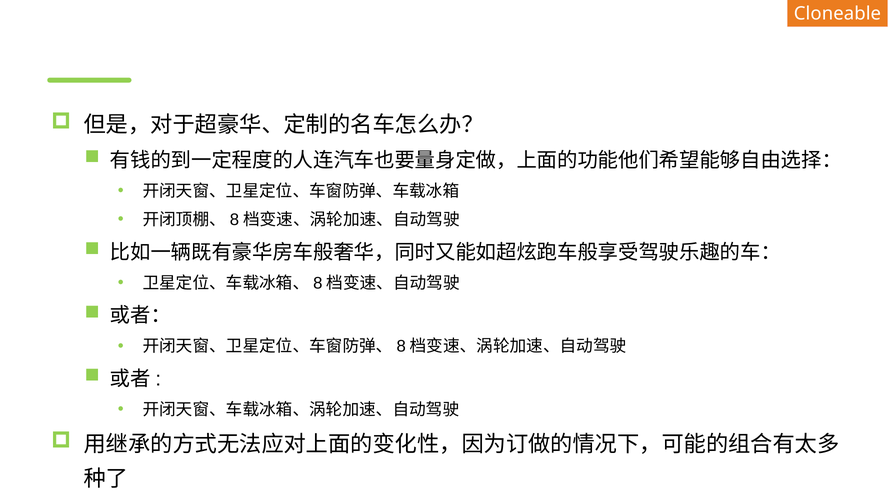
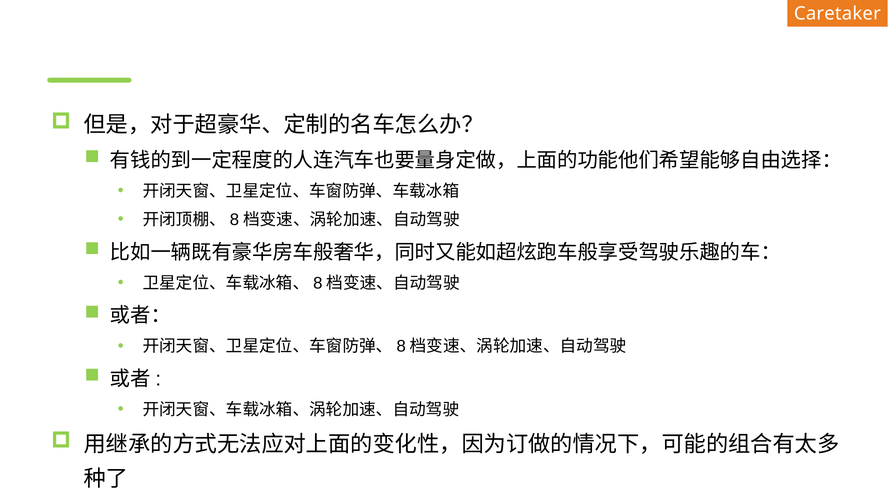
Cloneable: Cloneable -> Caretaker
